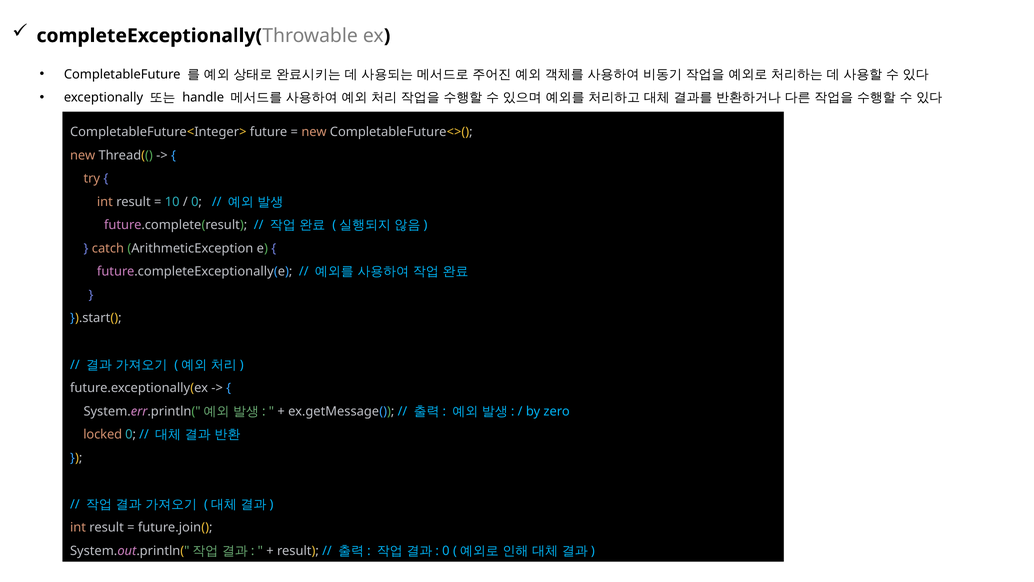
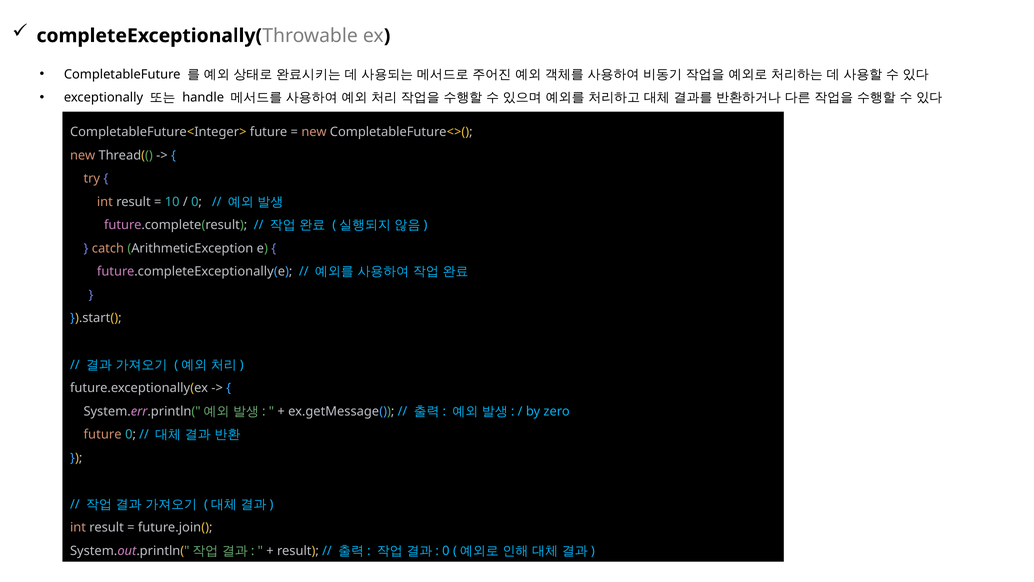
locked at (103, 434): locked -> future
